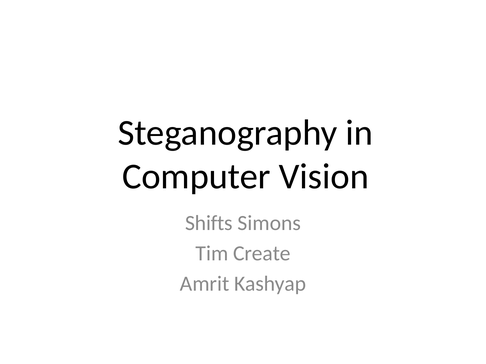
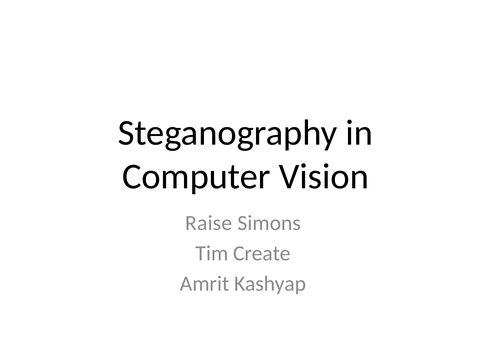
Shifts: Shifts -> Raise
